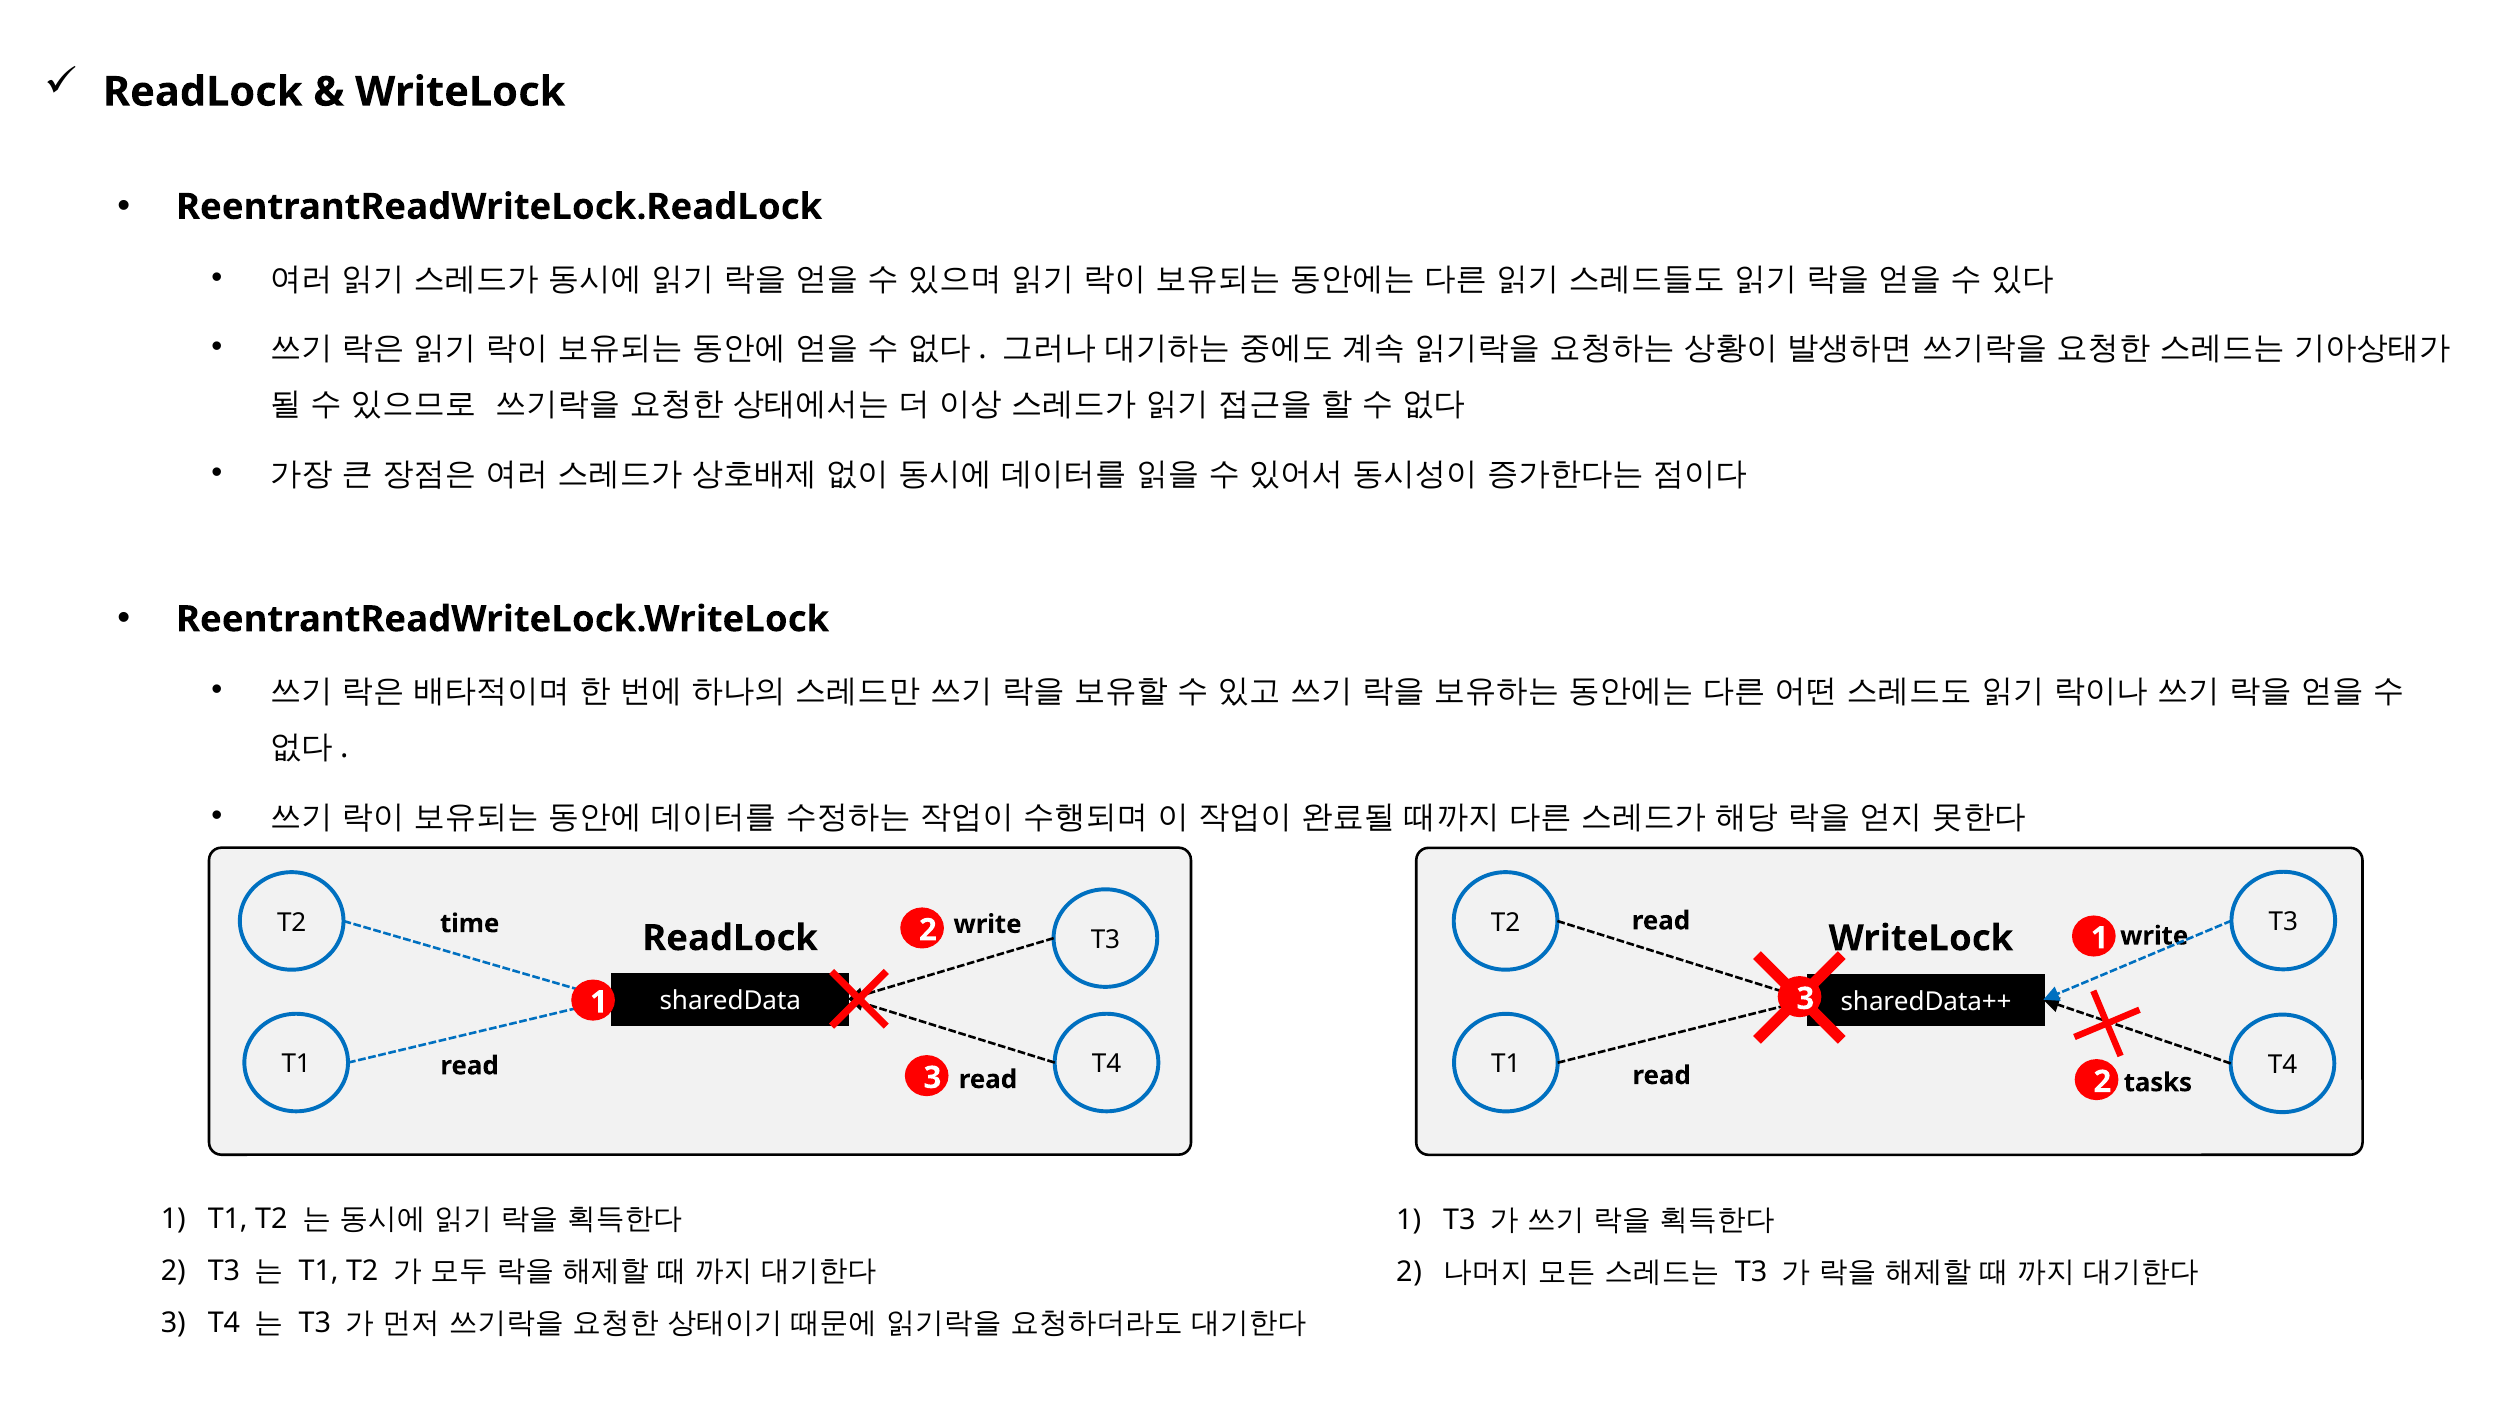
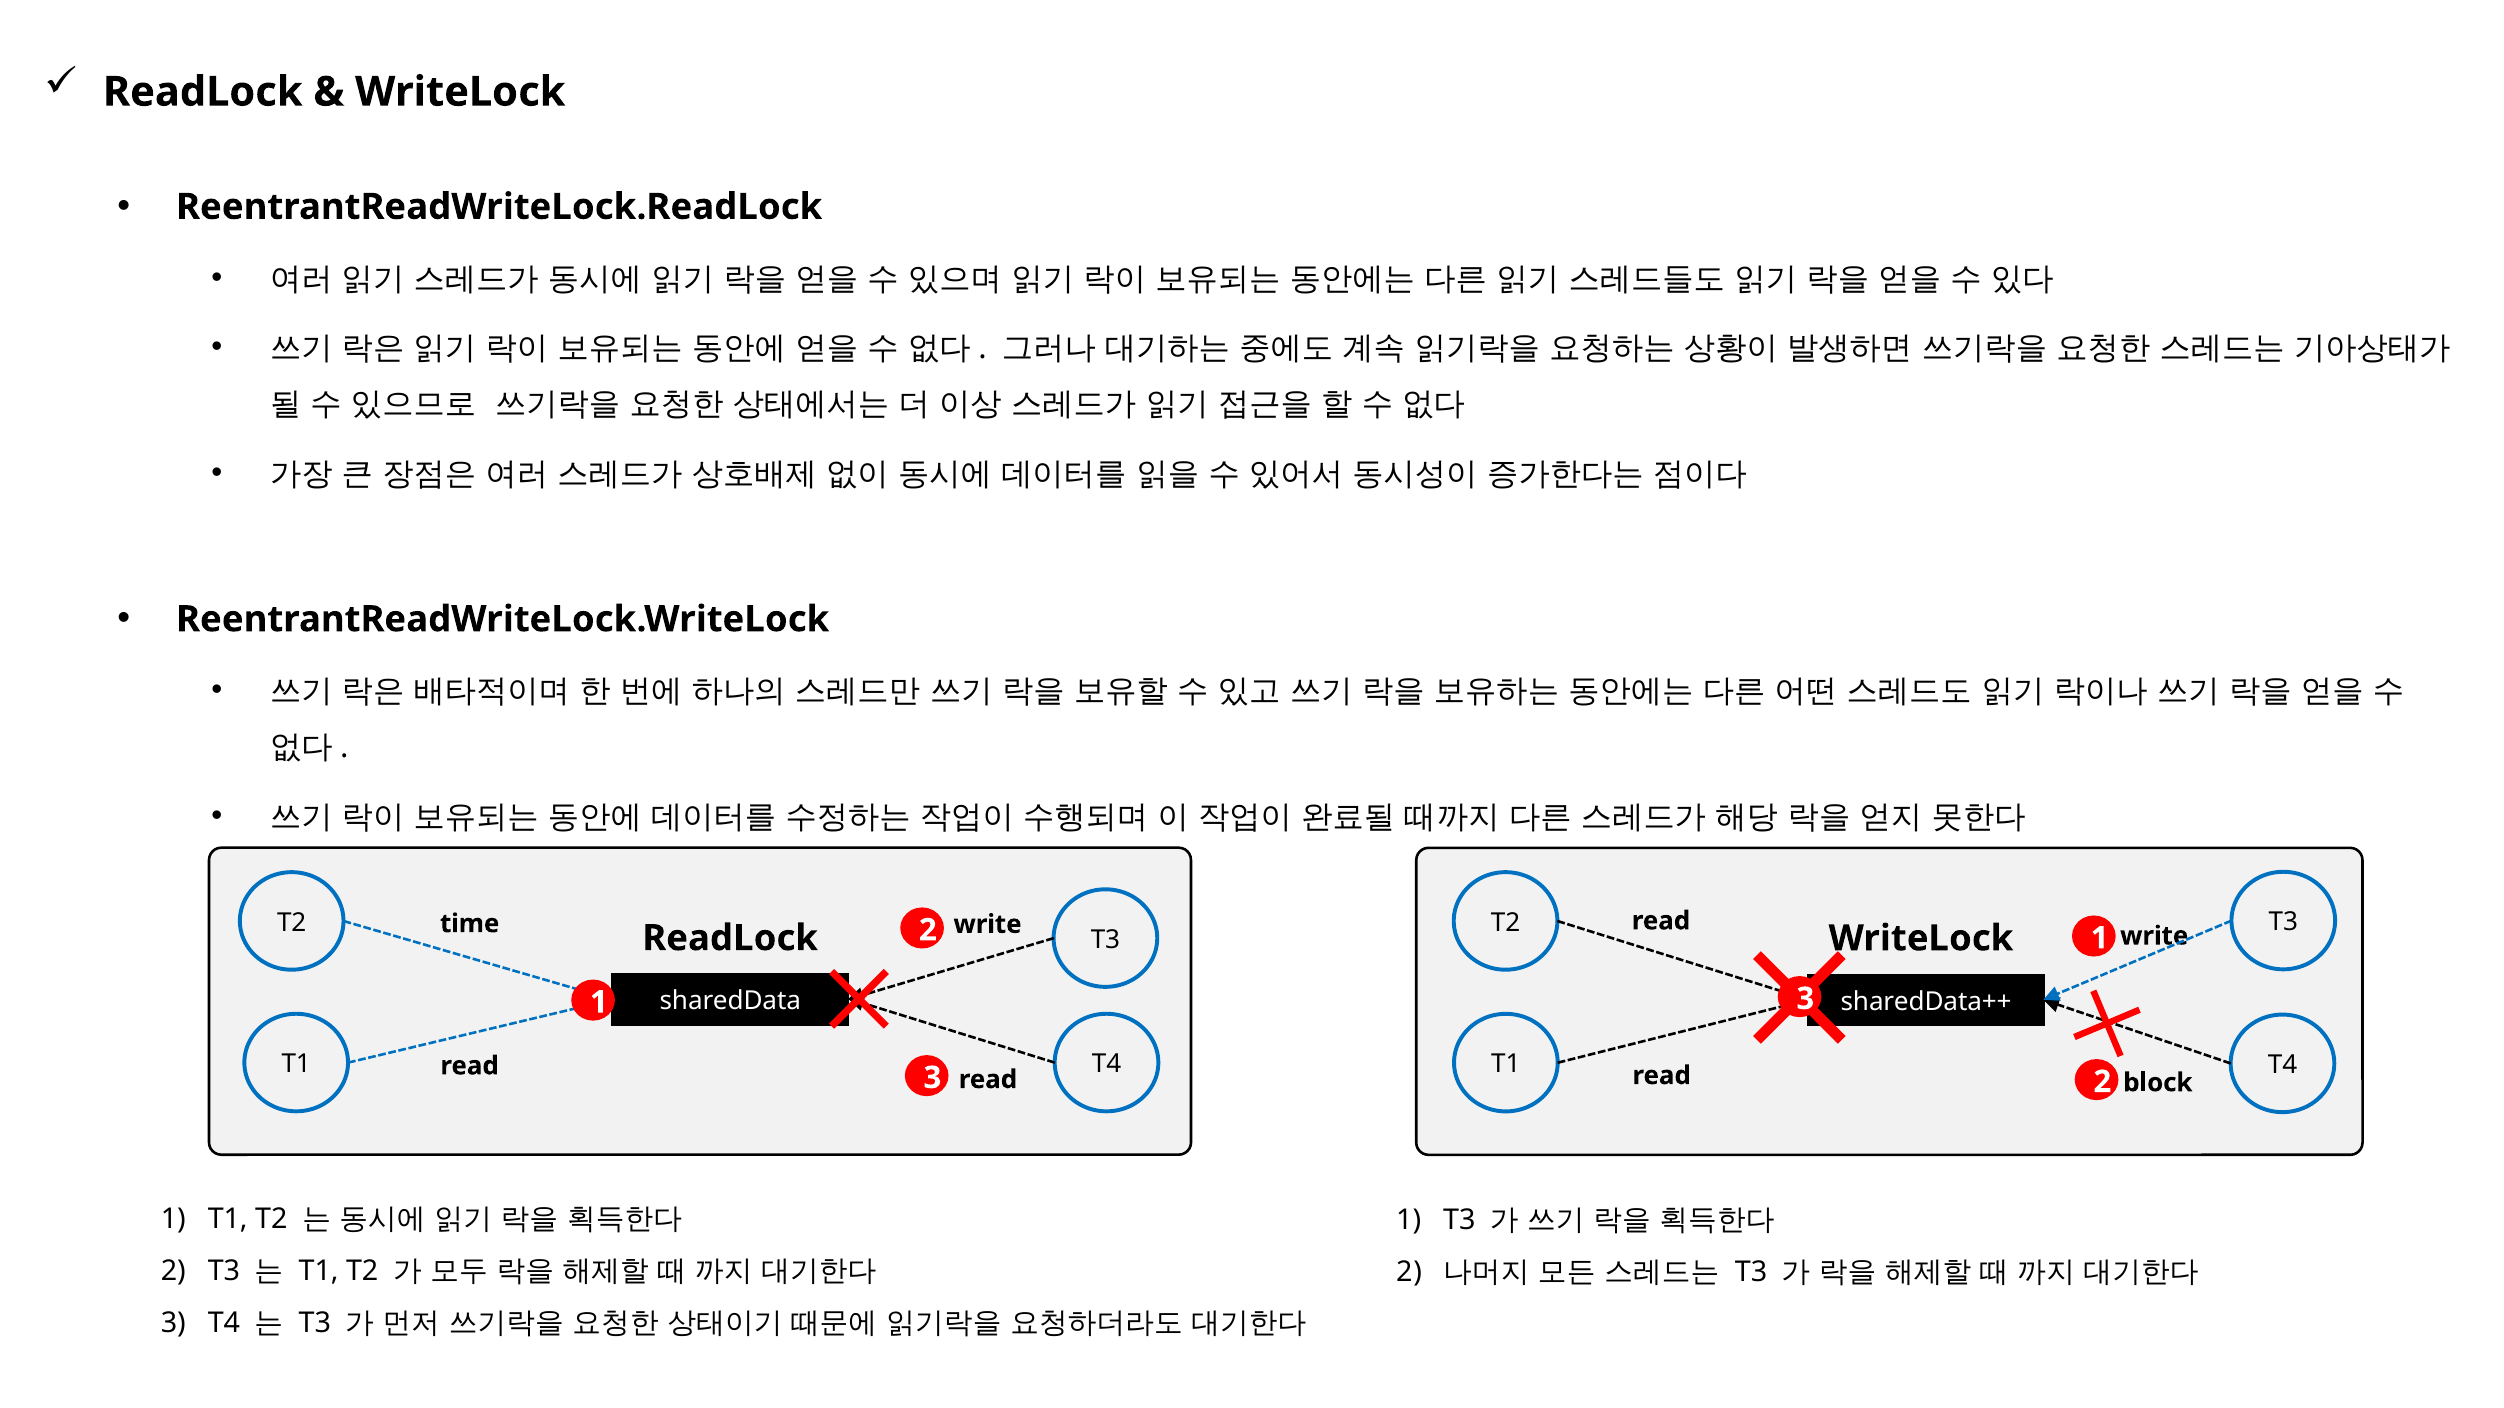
tasks: tasks -> block
